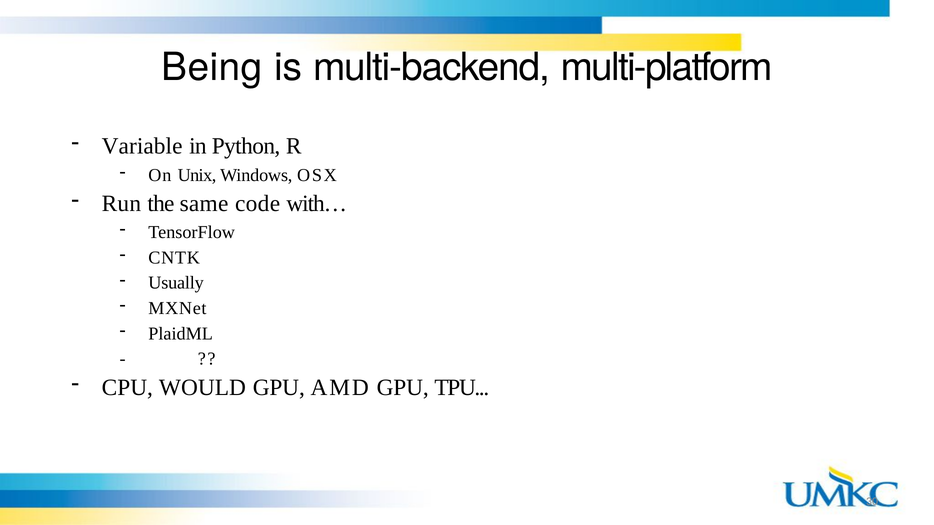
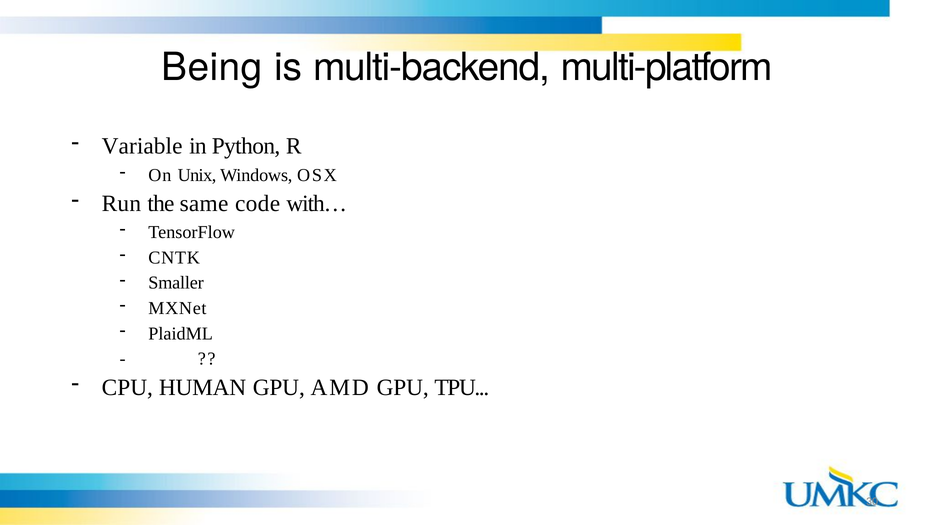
Usually: Usually -> Smaller
WOULD: WOULD -> HUMAN
